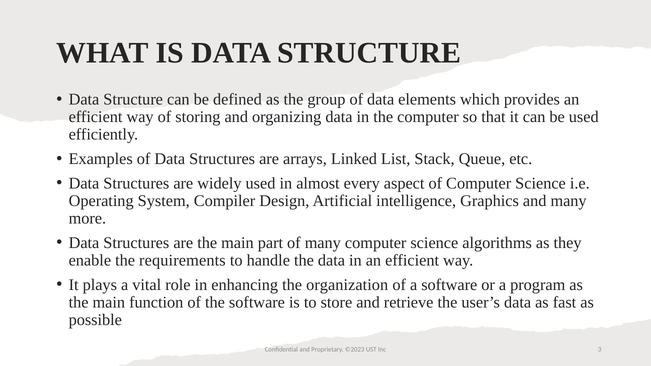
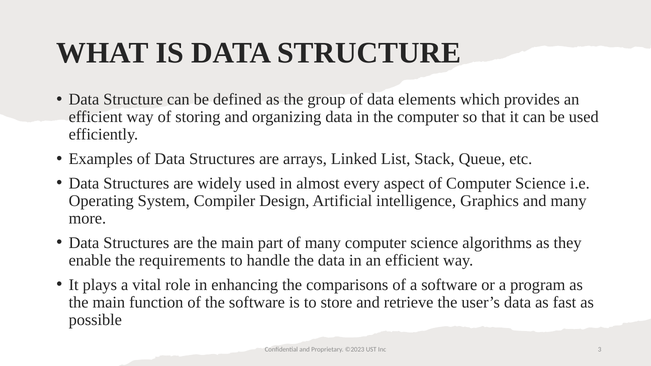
organization: organization -> comparisons
